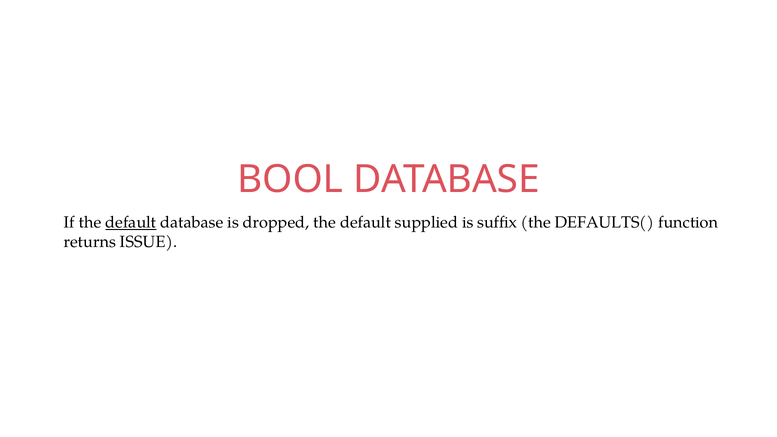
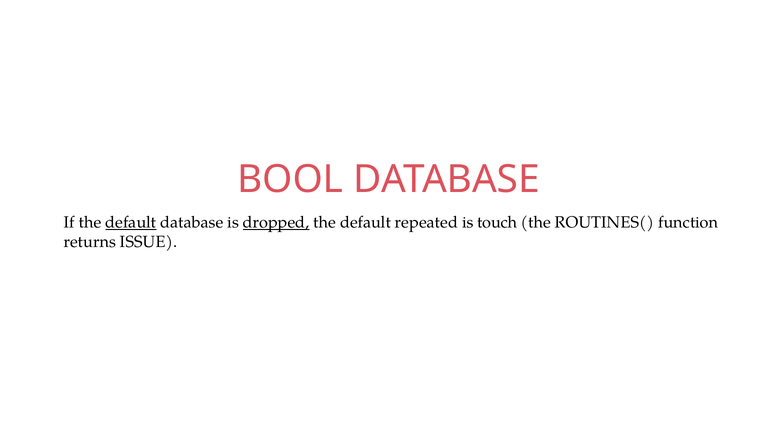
dropped underline: none -> present
supplied: supplied -> repeated
suffix: suffix -> touch
DEFAULTS(: DEFAULTS( -> ROUTINES(
